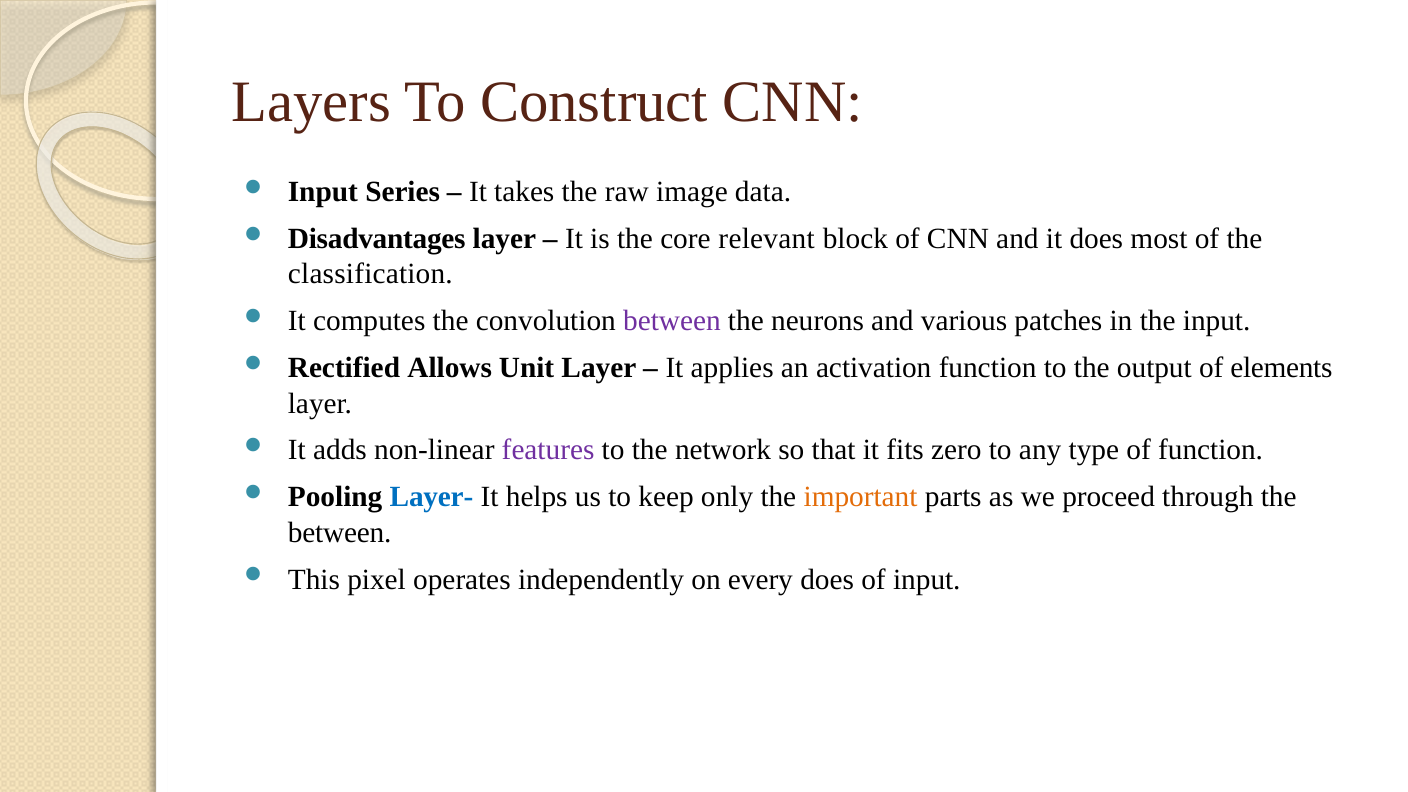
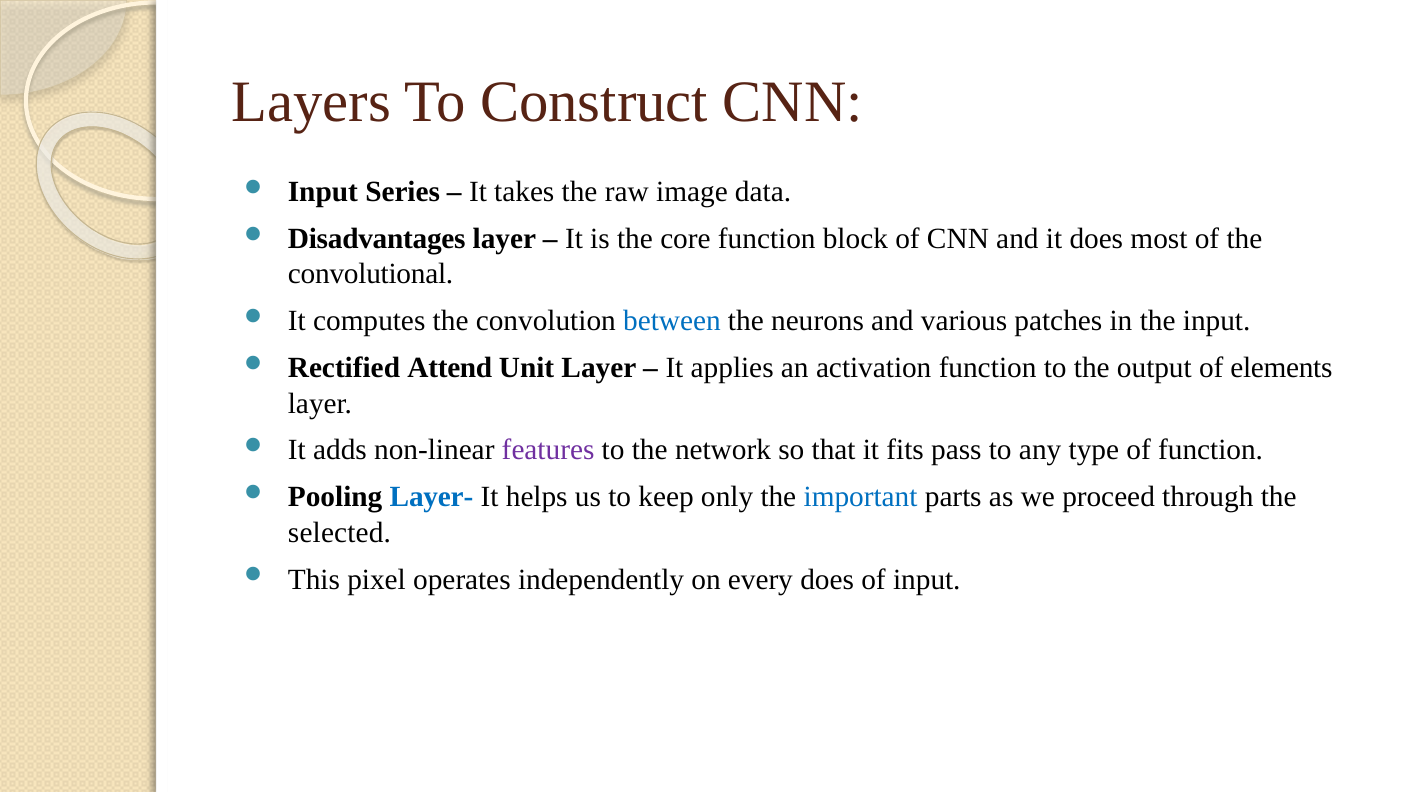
core relevant: relevant -> function
classification: classification -> convolutional
between at (672, 321) colour: purple -> blue
Allows: Allows -> Attend
zero: zero -> pass
important colour: orange -> blue
between at (340, 532): between -> selected
